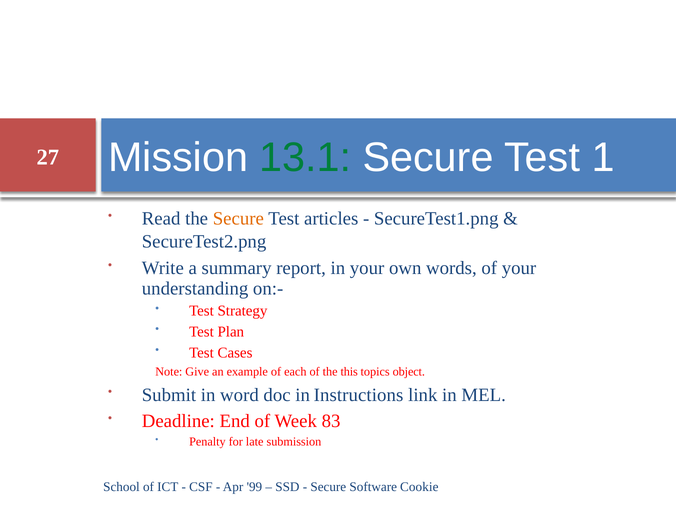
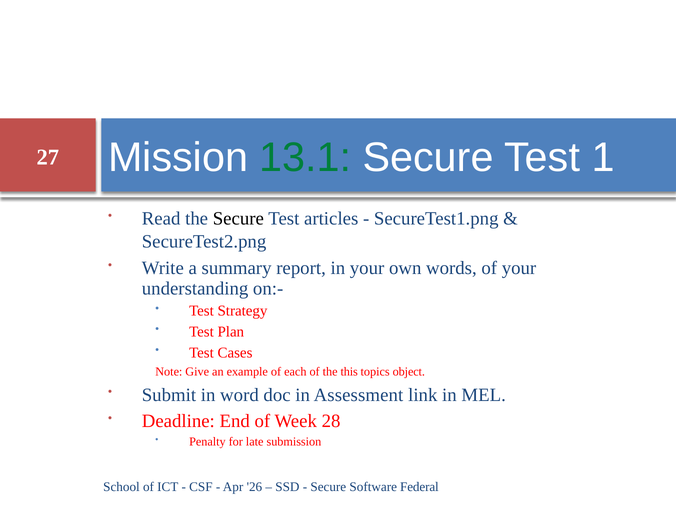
Secure at (238, 219) colour: orange -> black
Instructions: Instructions -> Assessment
83: 83 -> 28
99: 99 -> 26
Cookie: Cookie -> Federal
